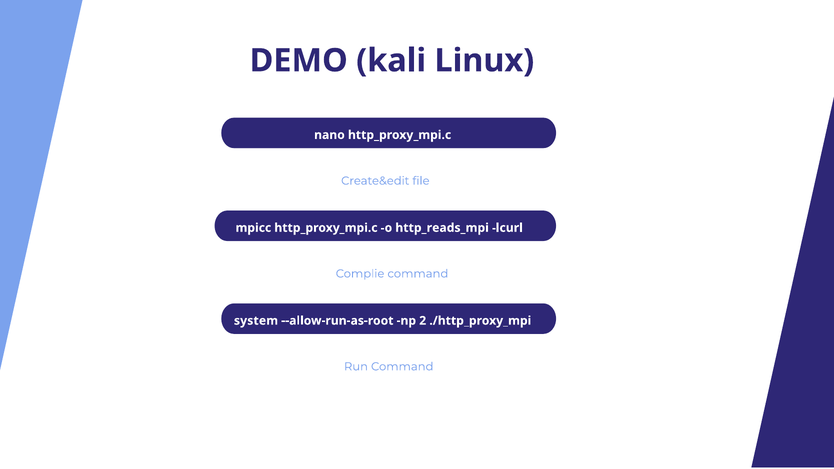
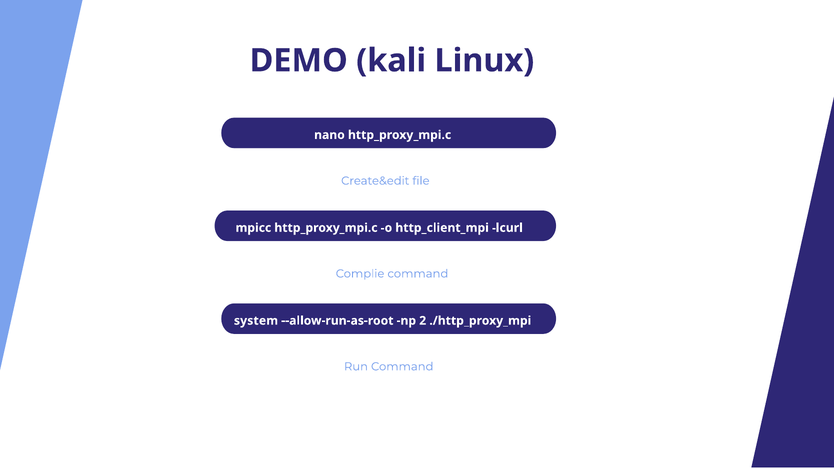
http_reads_mpi: http_reads_mpi -> http_client_mpi
